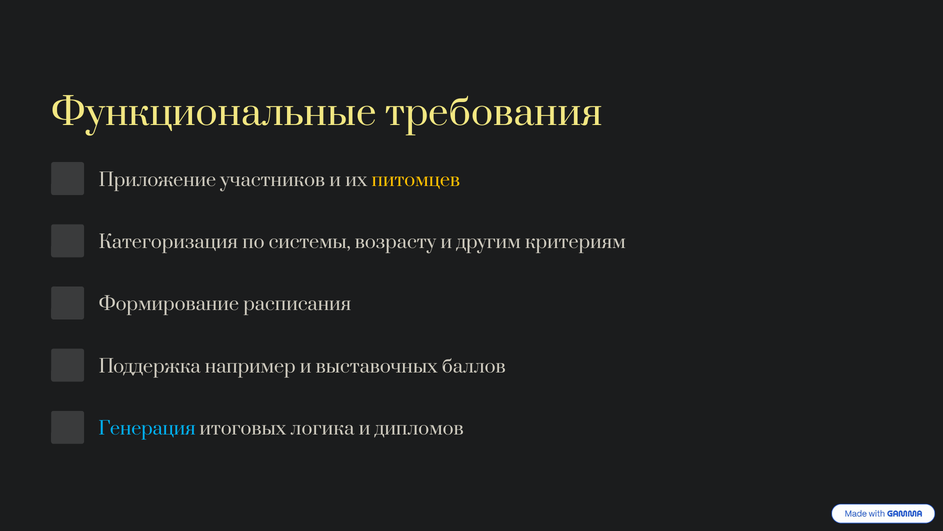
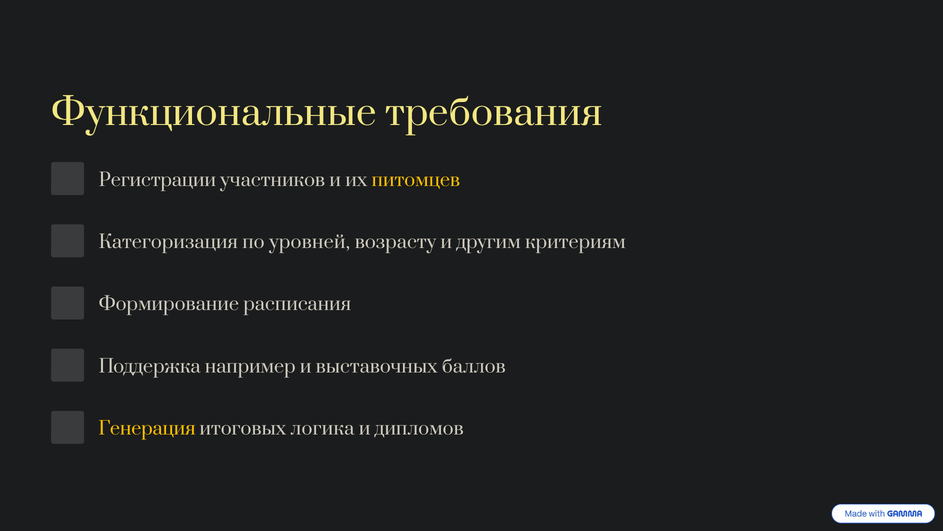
Приложение: Приложение -> Регистрации
системы: системы -> уровней
Генерация colour: light blue -> yellow
